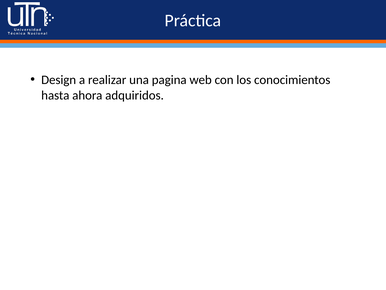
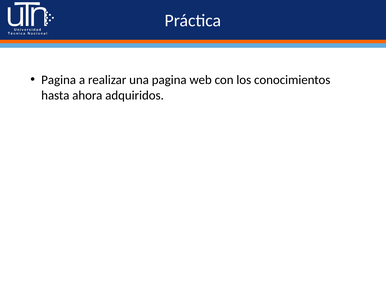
Design at (59, 80): Design -> Pagina
